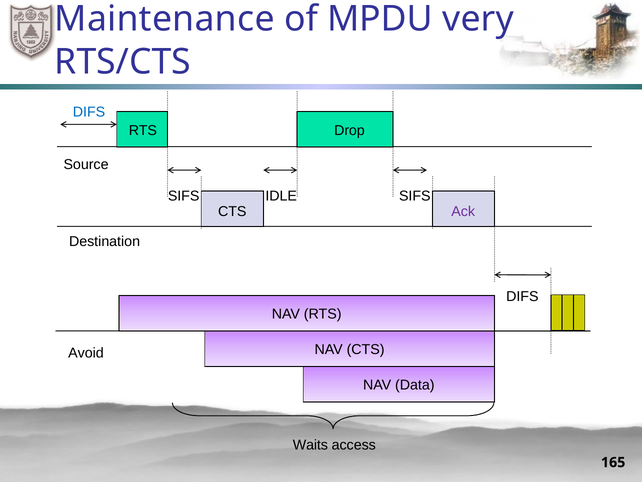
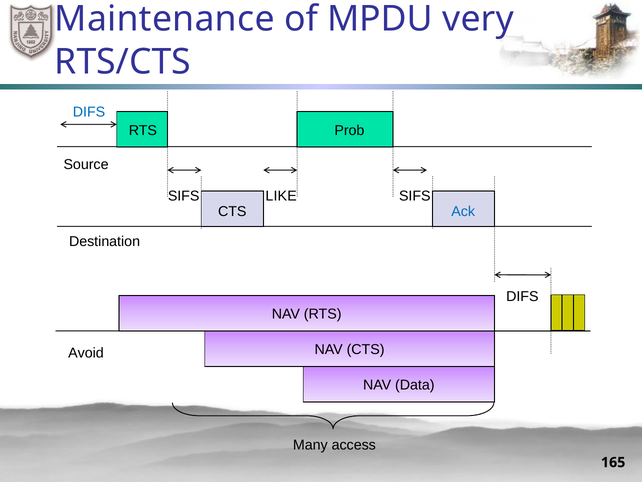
Drop: Drop -> Prob
IDLE: IDLE -> LIKE
Ack colour: purple -> blue
Waits: Waits -> Many
